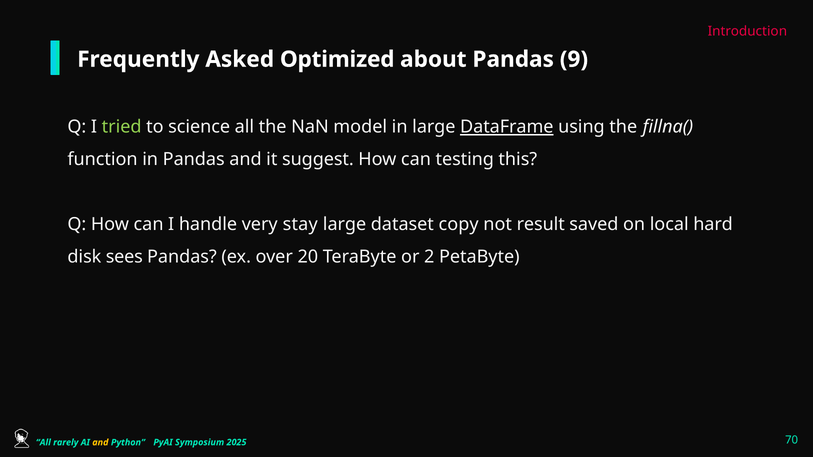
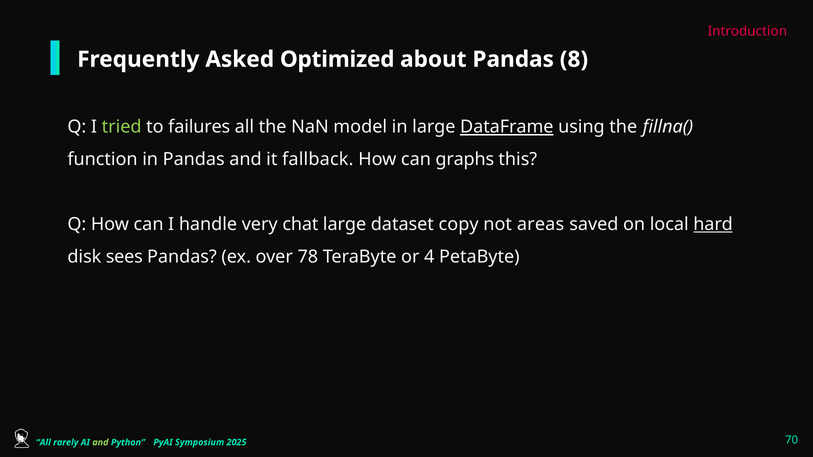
9: 9 -> 8
science: science -> failures
suggest: suggest -> fallback
testing: testing -> graphs
stay: stay -> chat
result: result -> areas
hard underline: none -> present
20: 20 -> 78
2: 2 -> 4
and at (100, 443) colour: yellow -> light green
